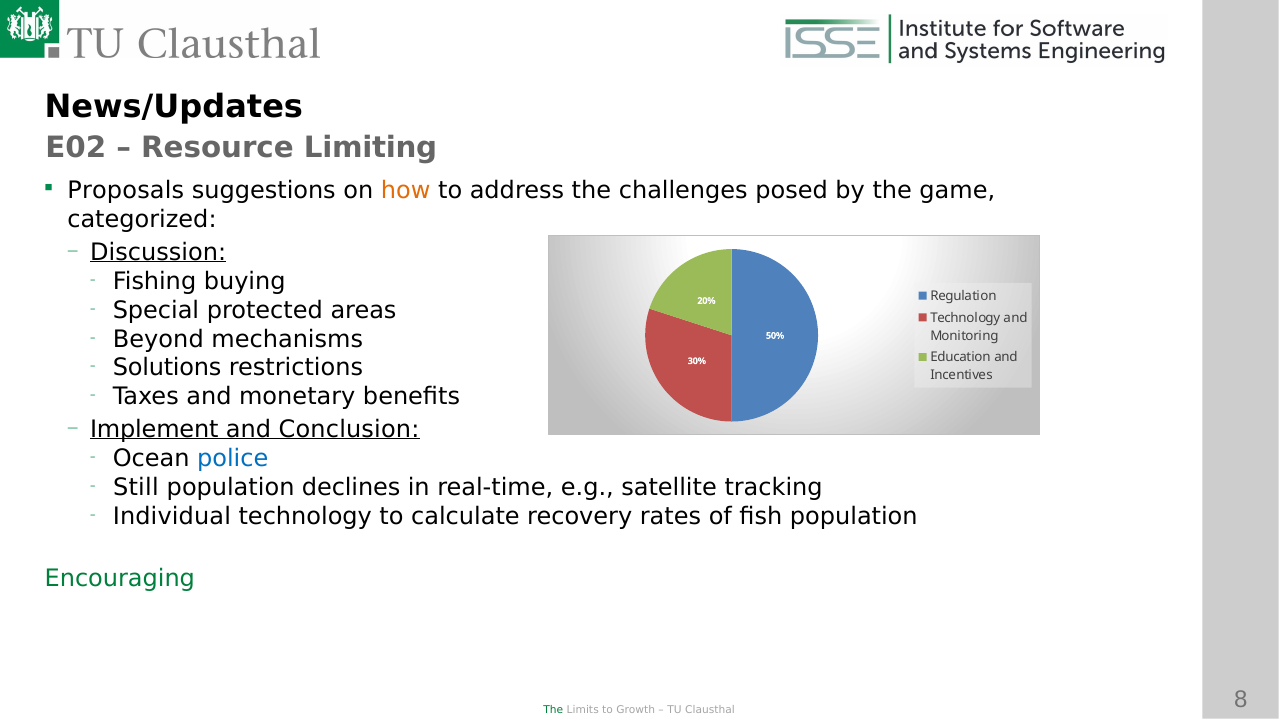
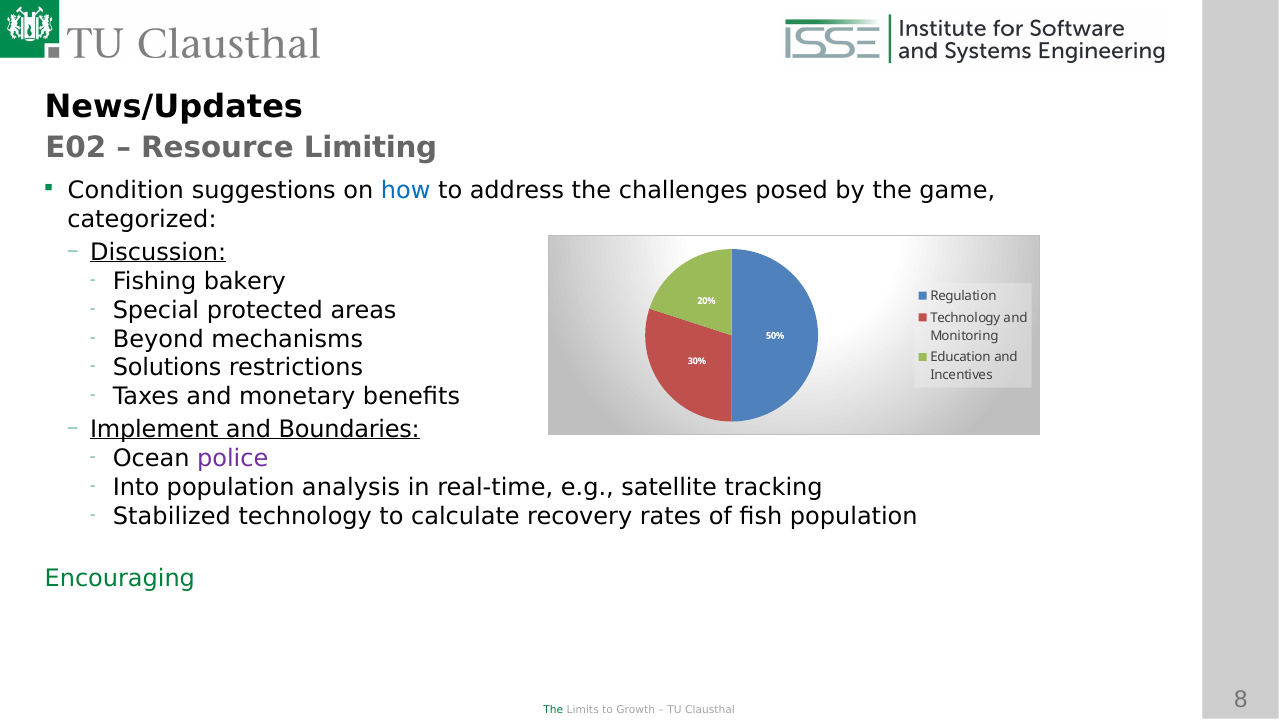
Proposals: Proposals -> Condition
how colour: orange -> blue
buying: buying -> bakery
Conclusion: Conclusion -> Boundaries
police colour: blue -> purple
Still: Still -> Into
declines: declines -> analysis
Individual: Individual -> Stabilized
